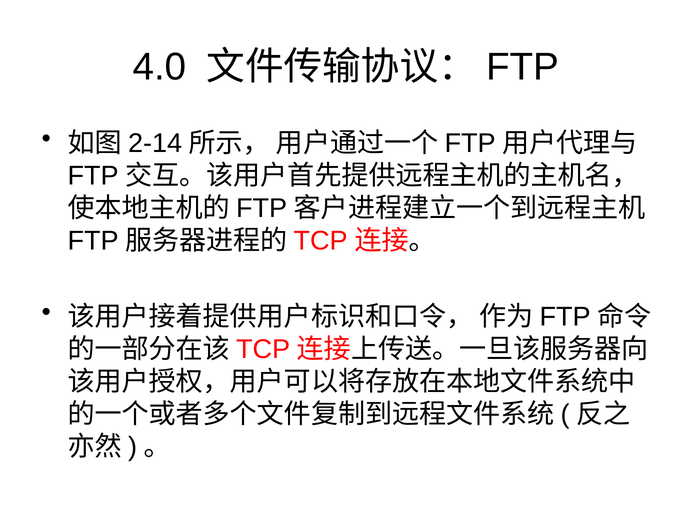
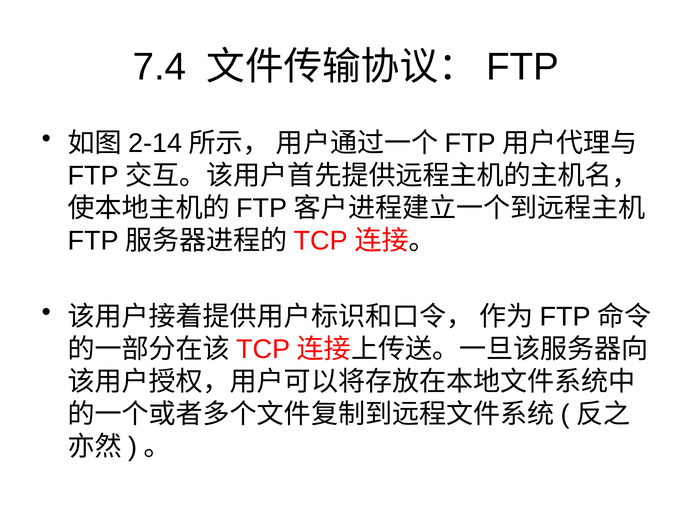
4.0: 4.0 -> 7.4
